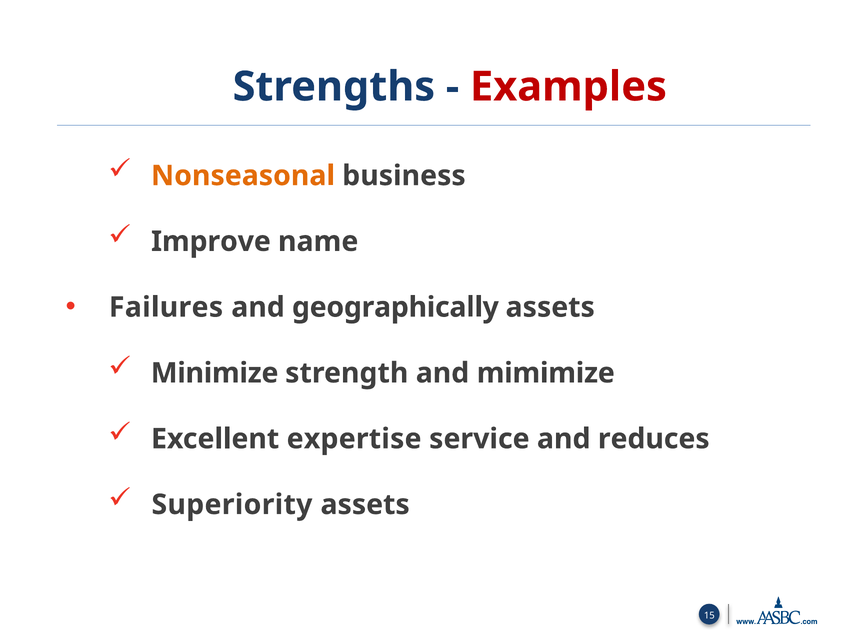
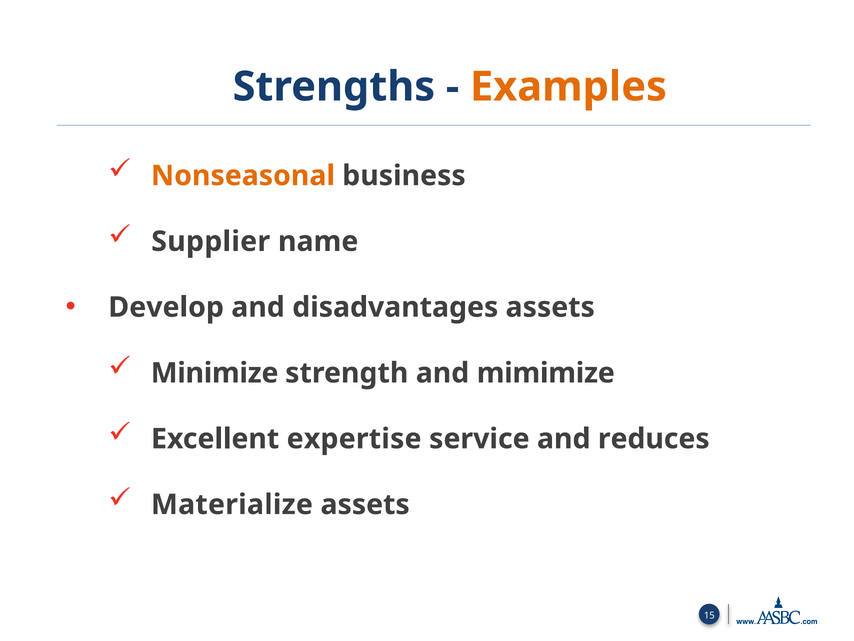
Examples colour: red -> orange
Improve: Improve -> Supplier
Failures: Failures -> Develop
geographically: geographically -> disadvantages
Superiority: Superiority -> Materialize
